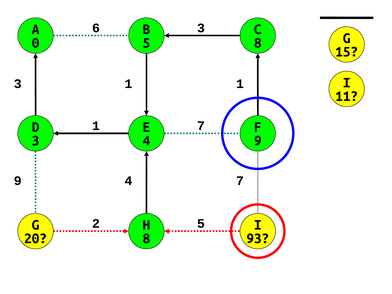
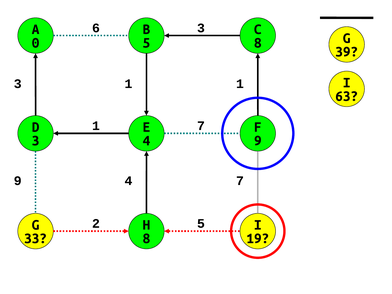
15: 15 -> 39
11: 11 -> 63
20: 20 -> 33
93: 93 -> 19
